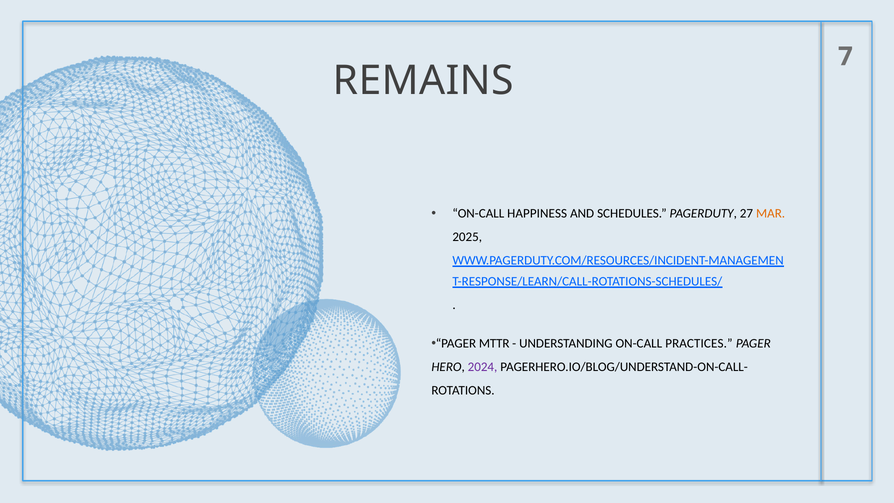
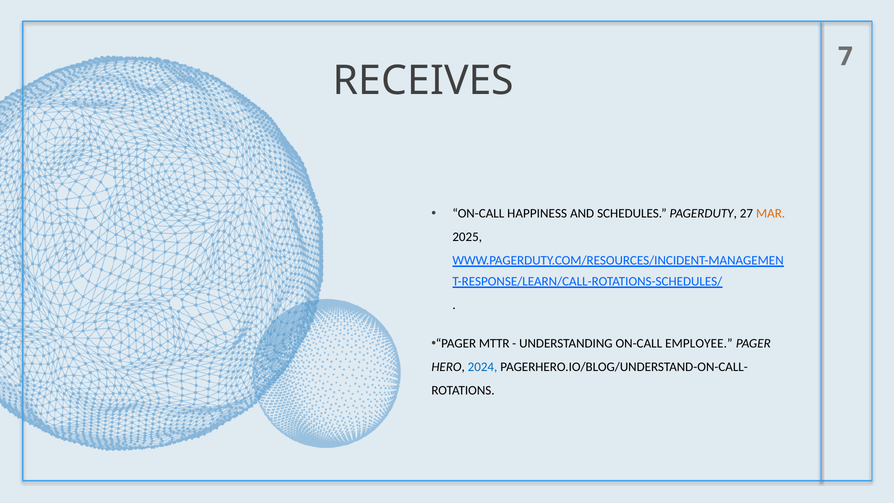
REMAINS: REMAINS -> RECEIVES
PRACTICES: PRACTICES -> EMPLOYEE
2024 colour: purple -> blue
